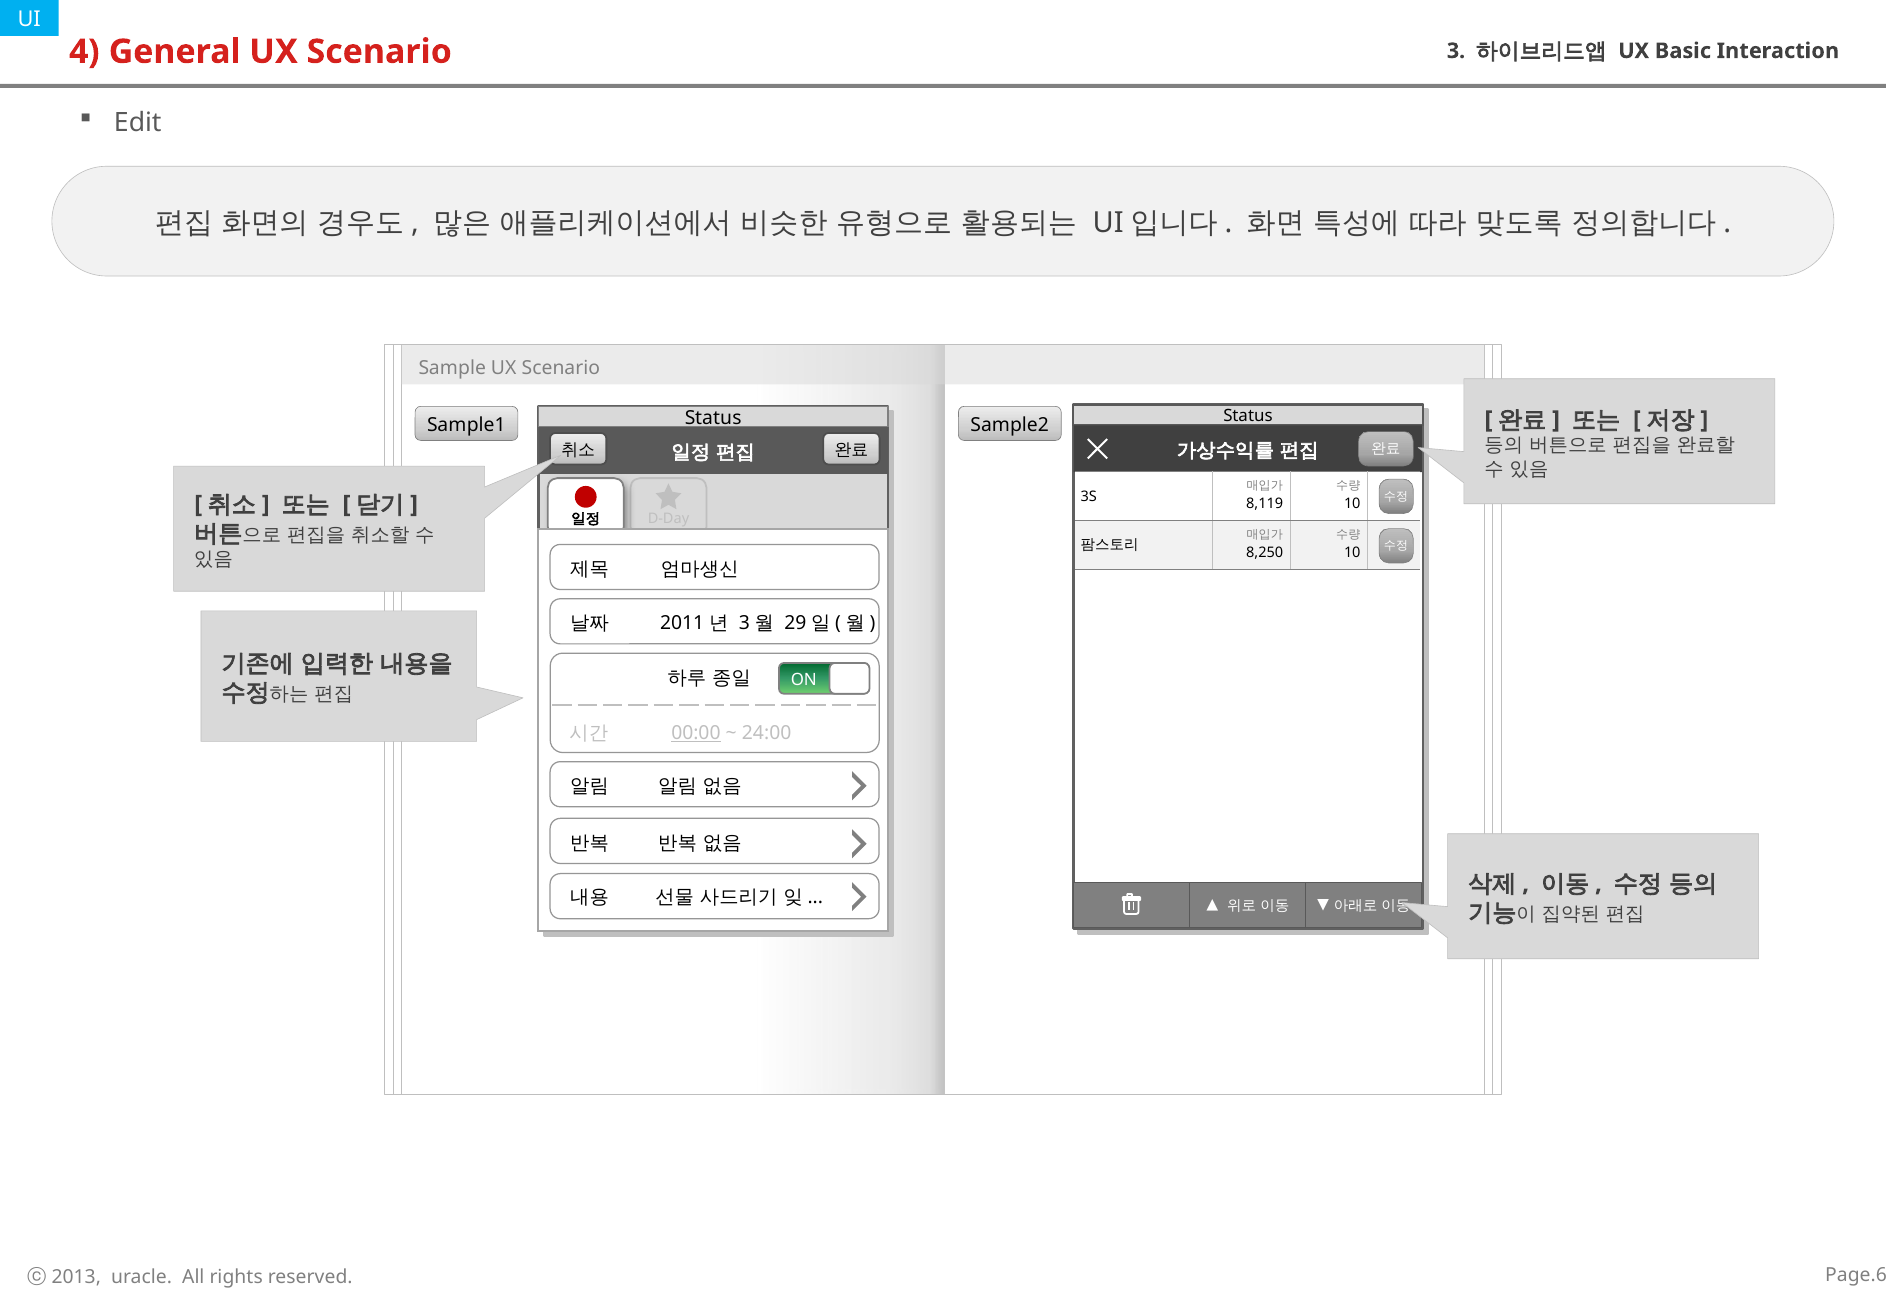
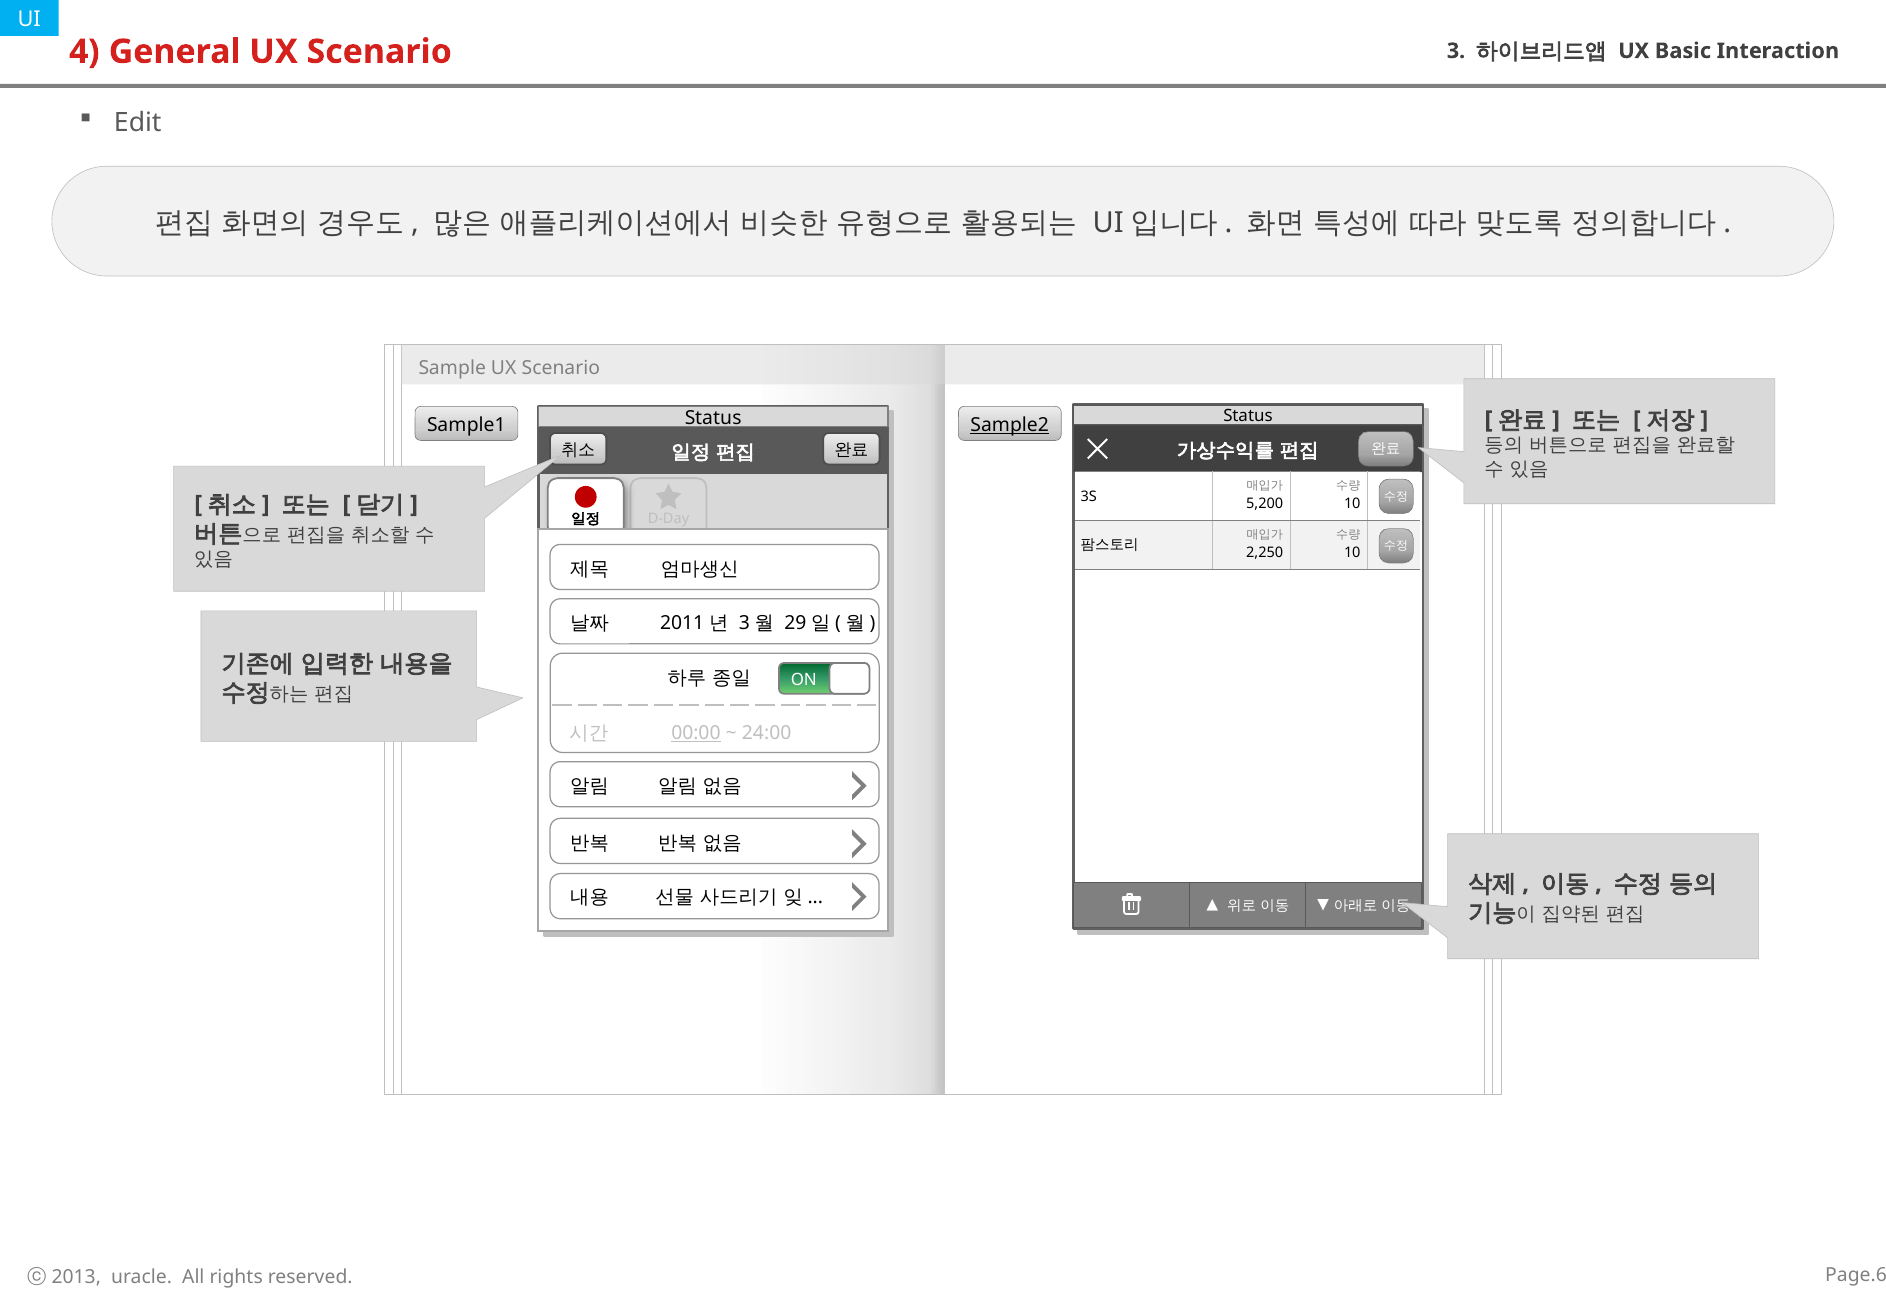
Sample2 underline: none -> present
8,119: 8,119 -> 5,200
8,250: 8,250 -> 2,250
